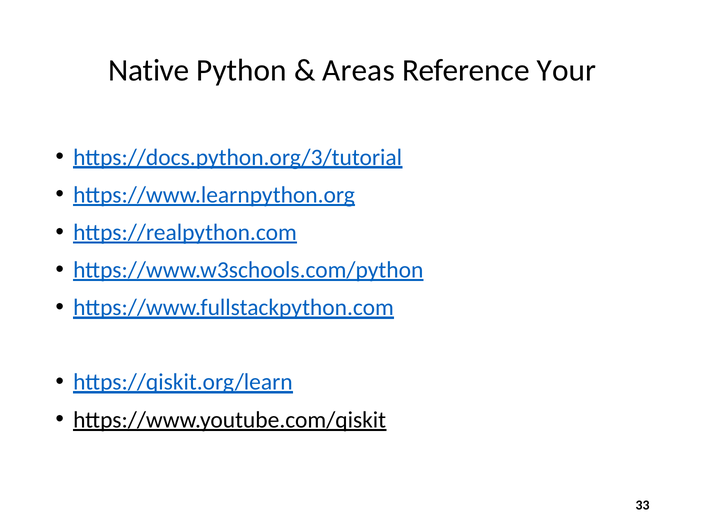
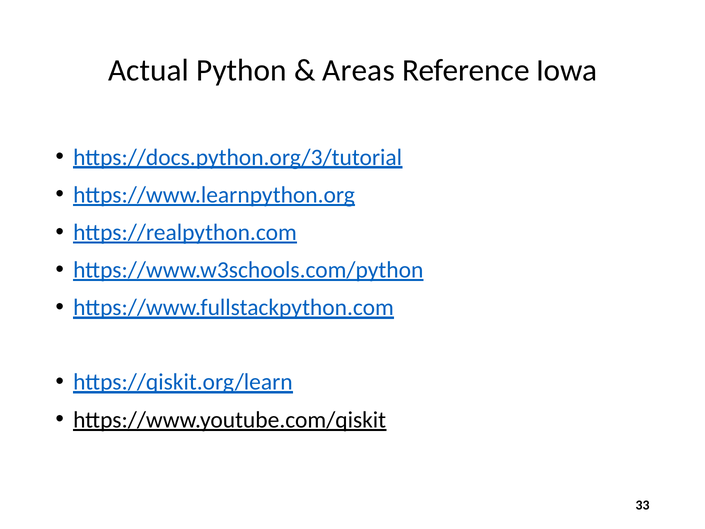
Native: Native -> Actual
Your: Your -> Iowa
